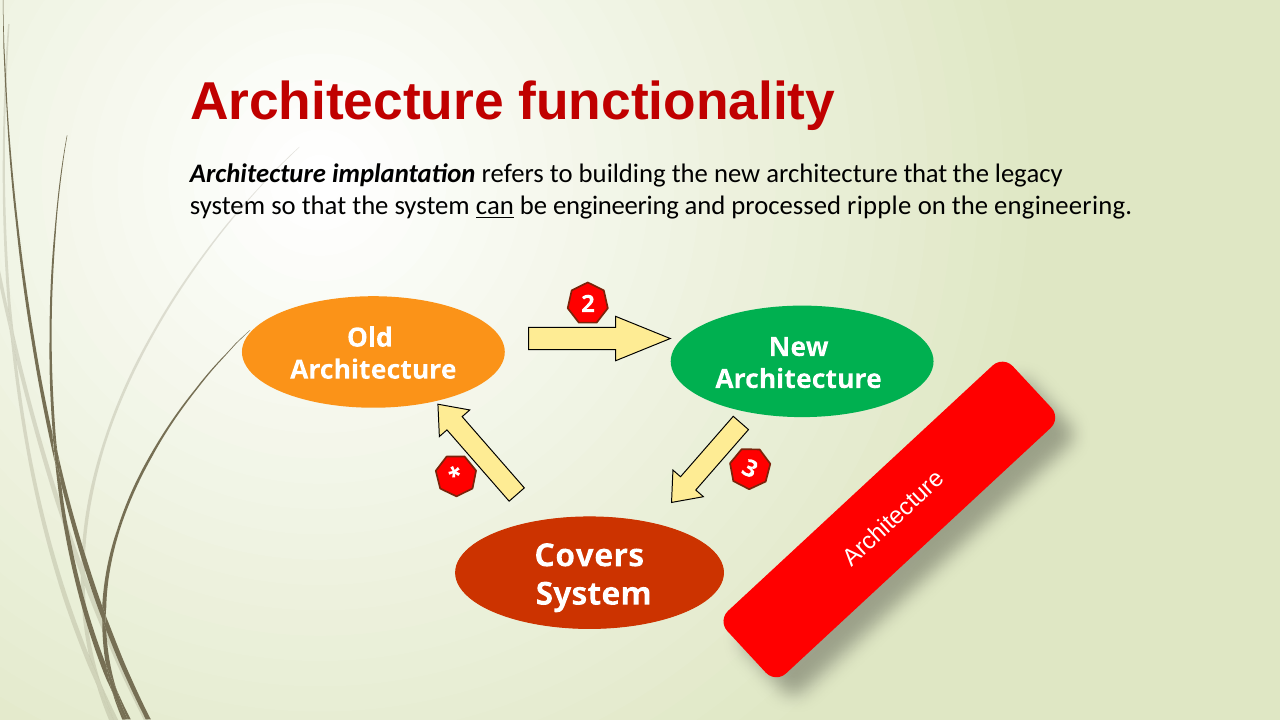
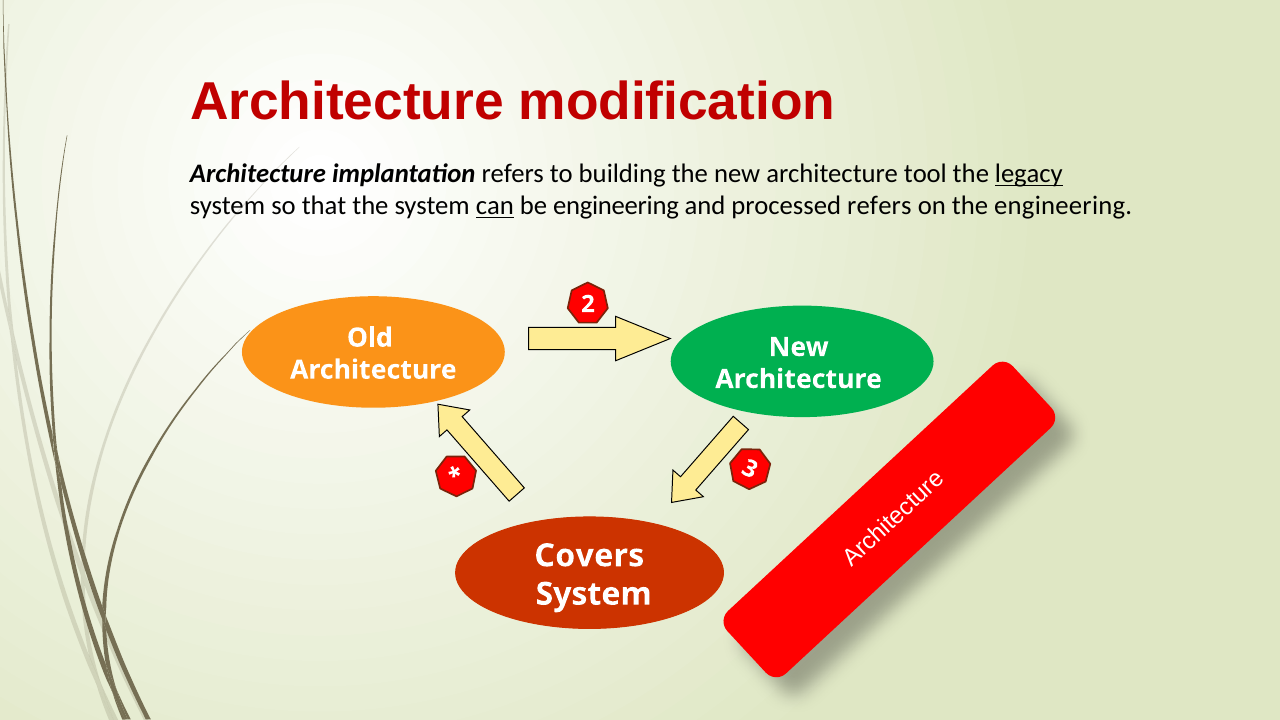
functionality: functionality -> modification
architecture that: that -> tool
legacy underline: none -> present
processed ripple: ripple -> refers
